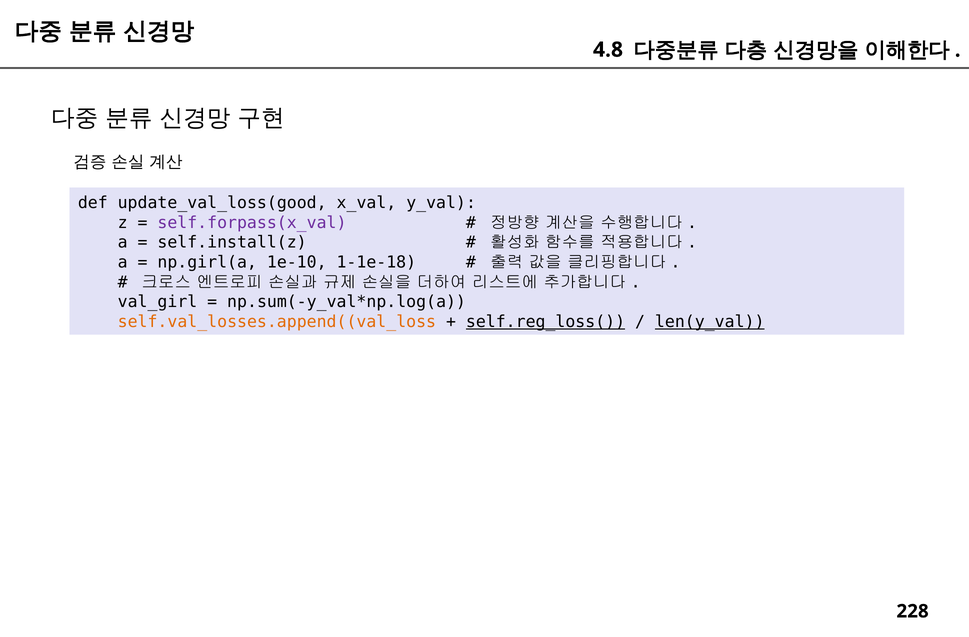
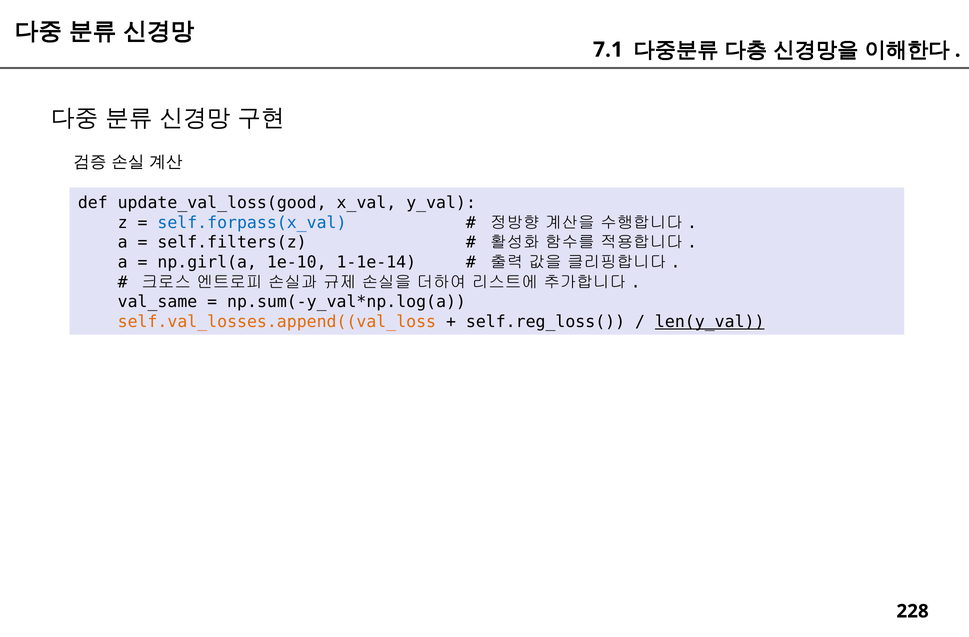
4.8: 4.8 -> 7.1
self.forpass(x_val colour: purple -> blue
self.install(z: self.install(z -> self.filters(z
1-1e-18: 1-1e-18 -> 1-1e-14
val_girl: val_girl -> val_same
self.reg_loss( underline: present -> none
